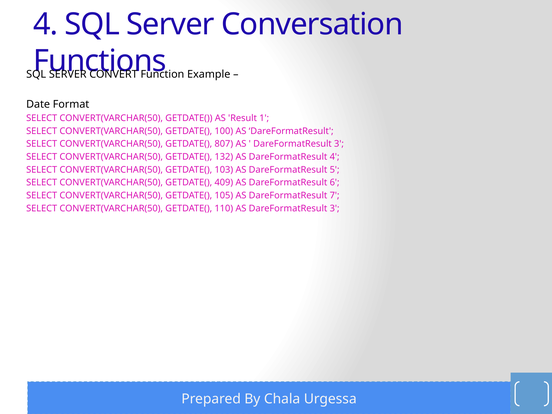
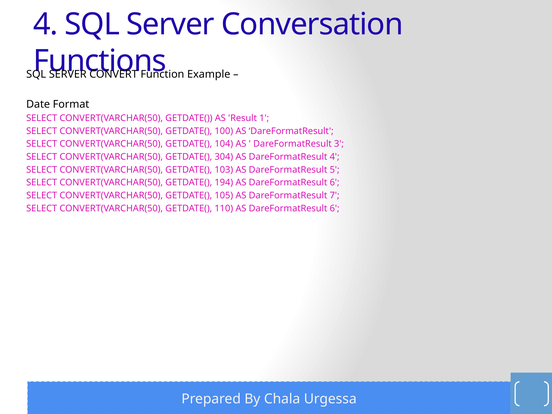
807: 807 -> 104
132: 132 -> 304
409: 409 -> 194
110 AS DareFormatResult 3: 3 -> 6
